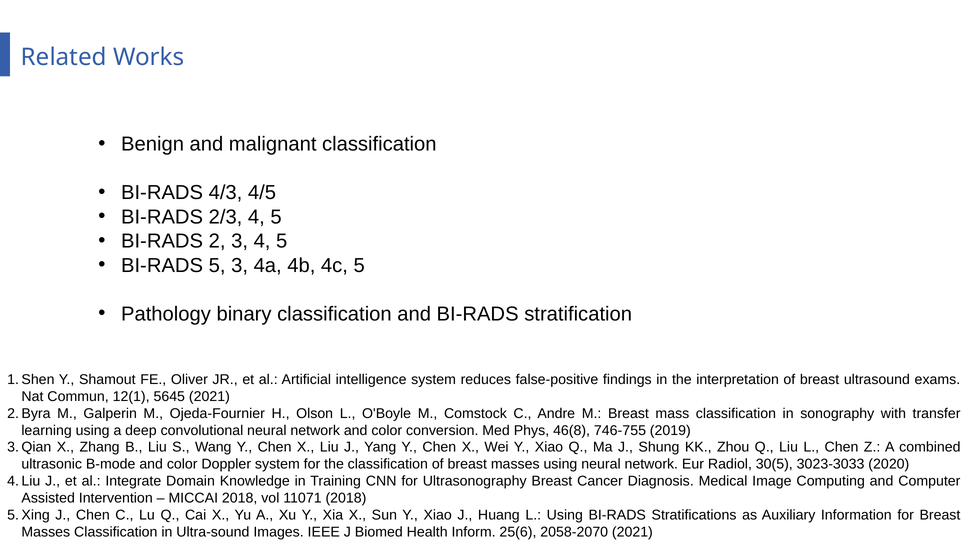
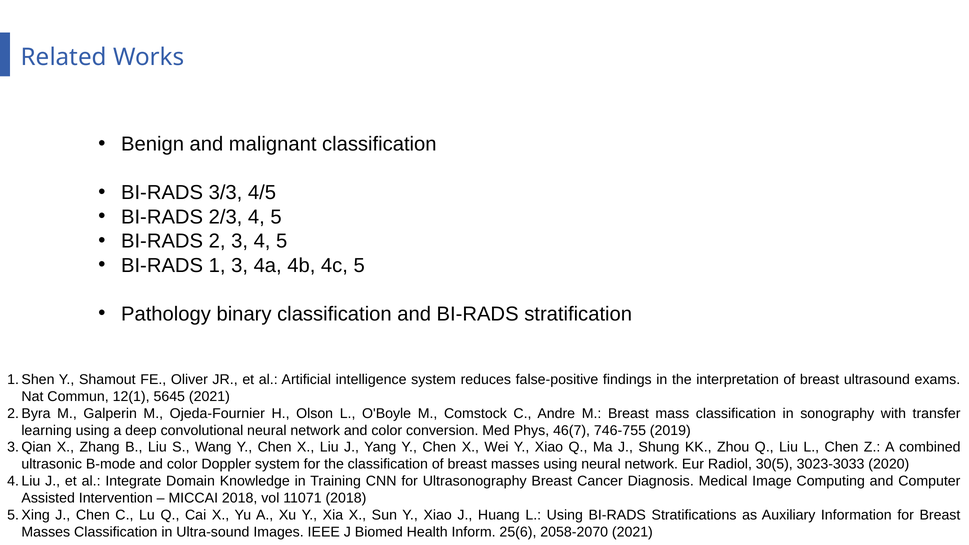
4/3: 4/3 -> 3/3
BI-RADS 5: 5 -> 1
46(8: 46(8 -> 46(7
